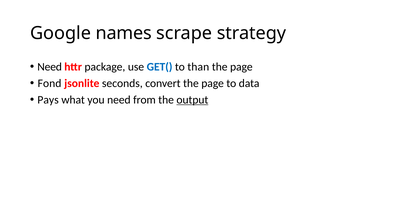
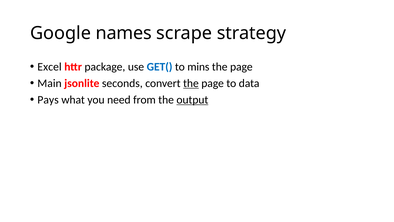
Need at (50, 67): Need -> Excel
than: than -> mins
Fond: Fond -> Main
the at (191, 83) underline: none -> present
